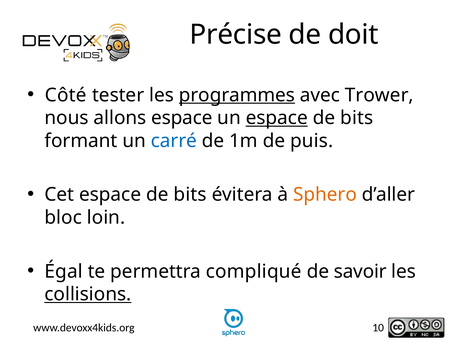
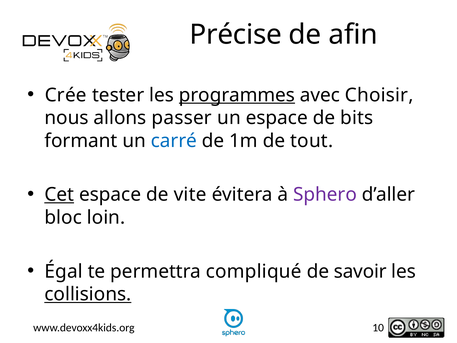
doit: doit -> afin
Côté: Côté -> Crée
Trower: Trower -> Choisir
allons espace: espace -> passer
espace at (277, 118) underline: present -> none
puis: puis -> tout
Cet underline: none -> present
bits at (190, 195): bits -> vite
Sphero colour: orange -> purple
